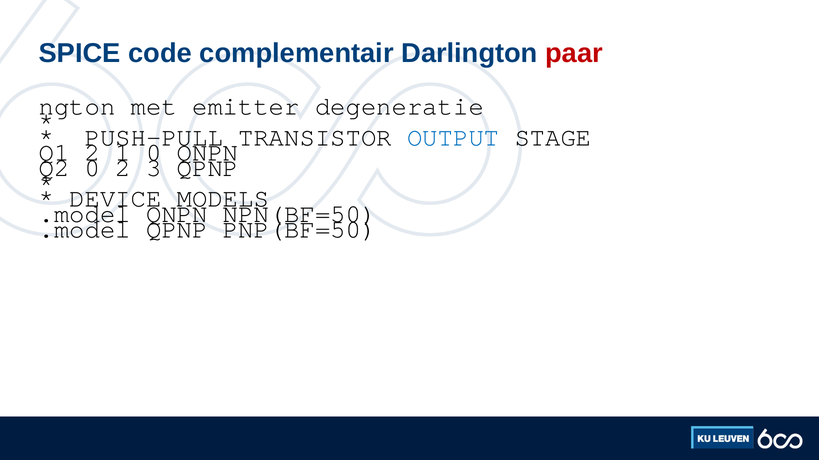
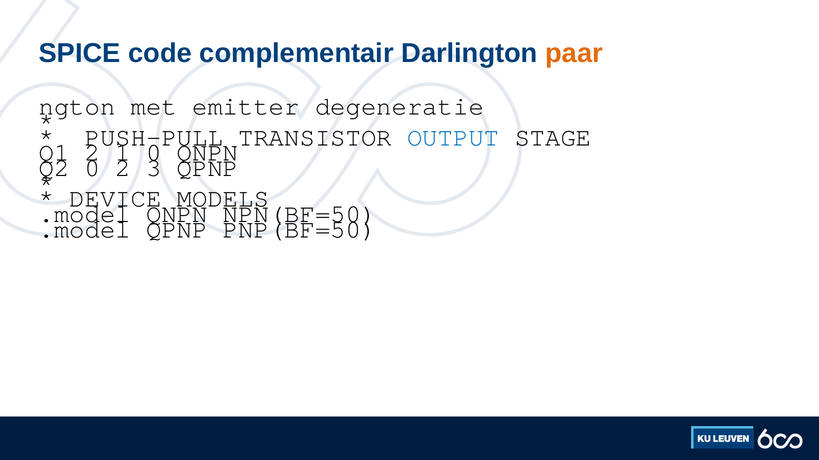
paar colour: red -> orange
